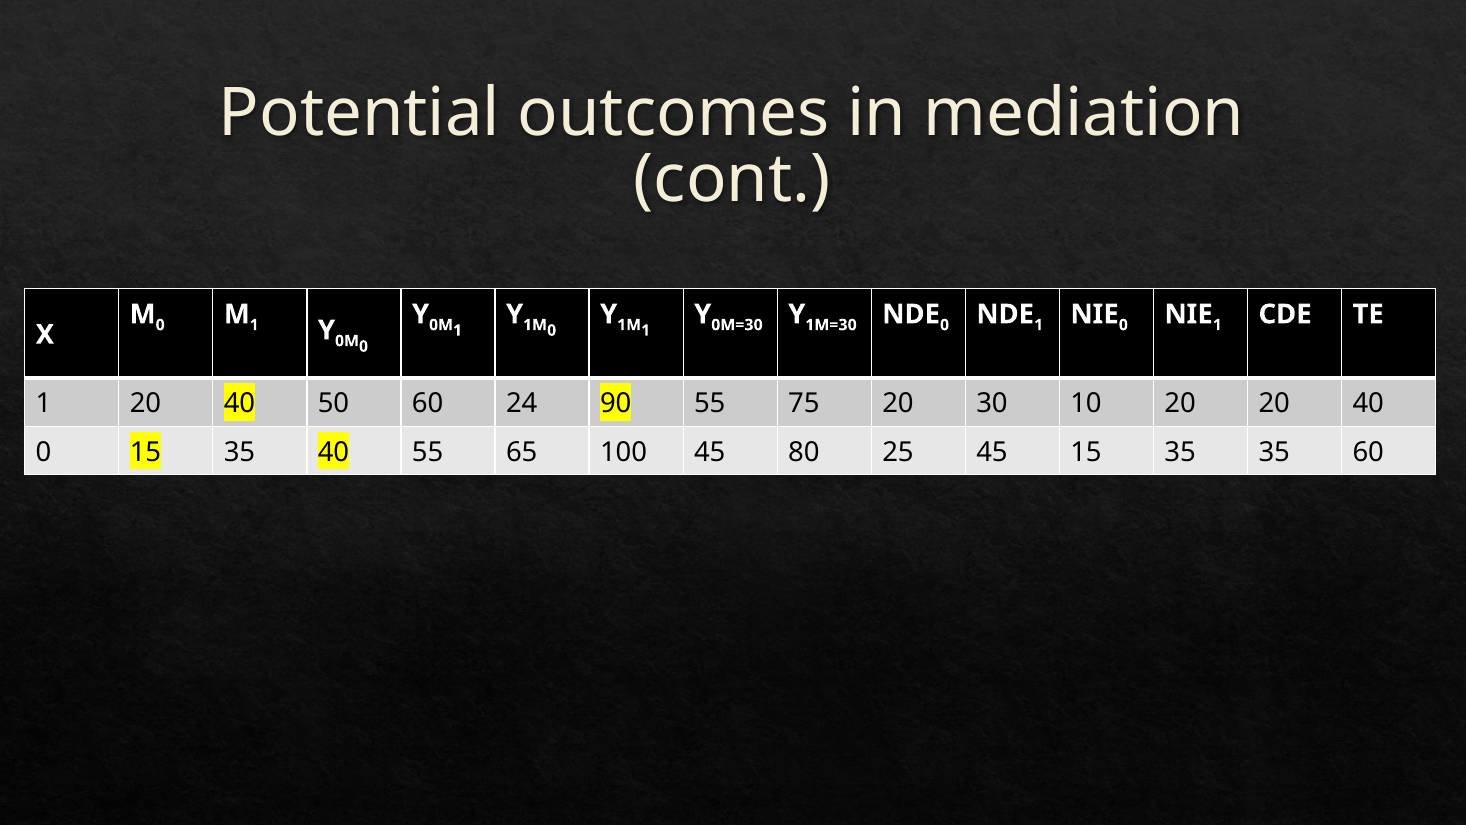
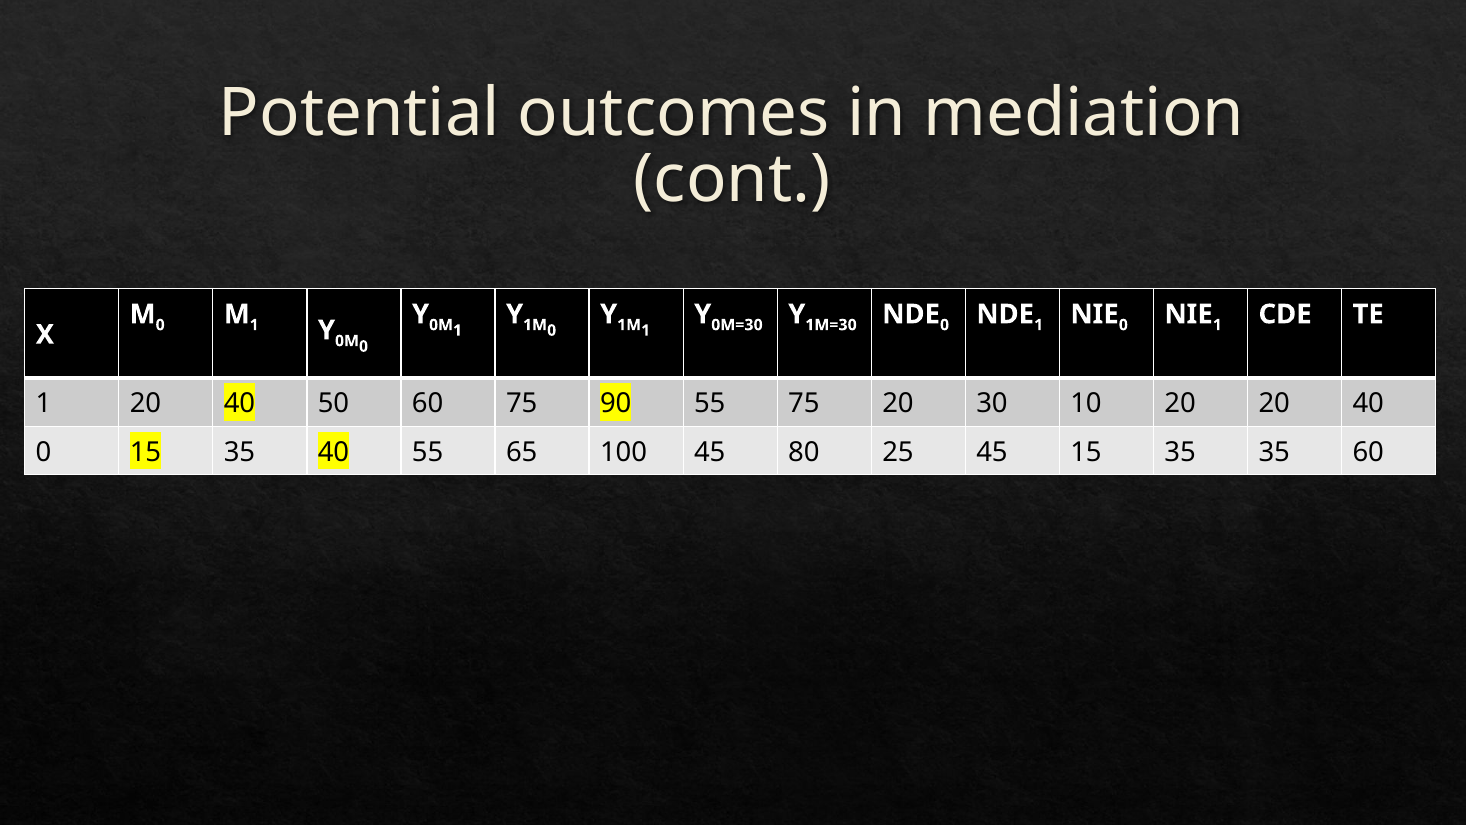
60 24: 24 -> 75
